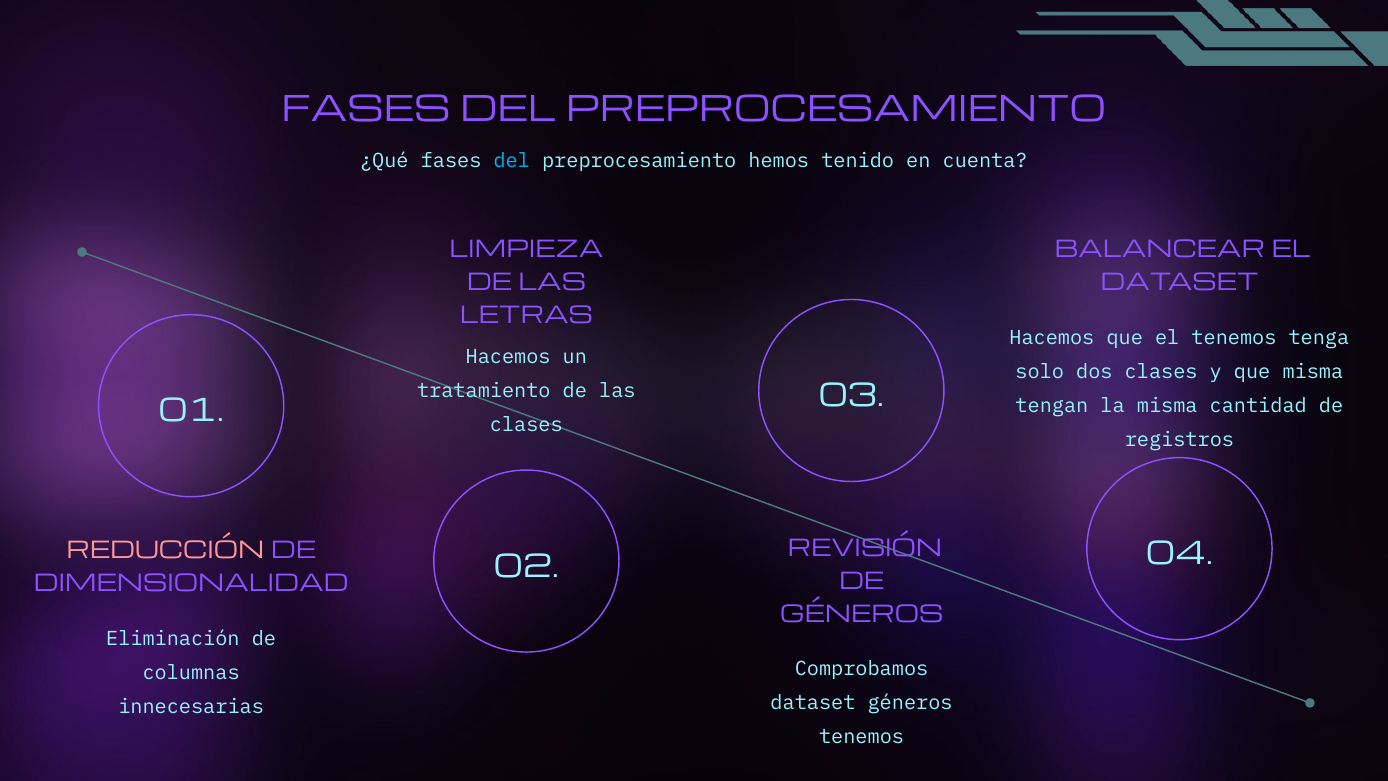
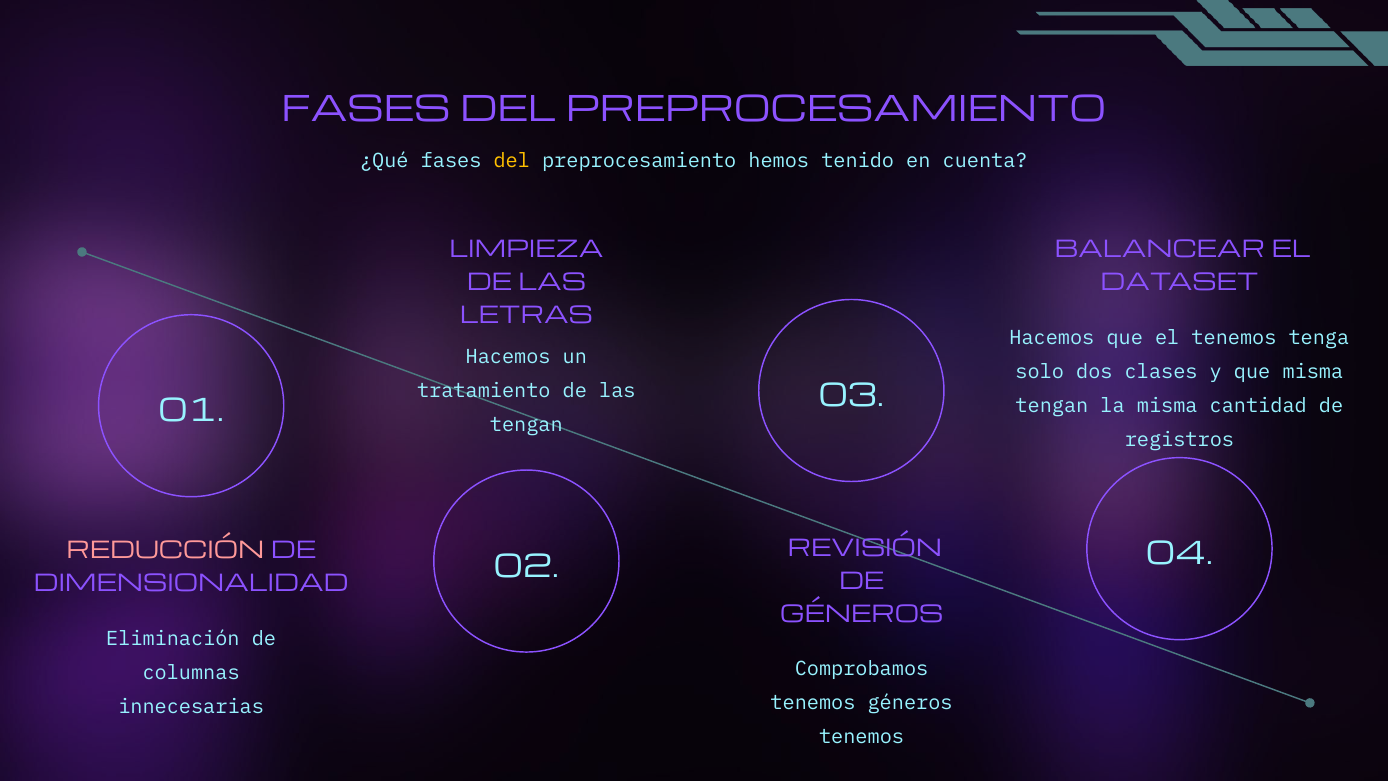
del at (512, 161) colour: light blue -> yellow
clases at (526, 424): clases -> tengan
dataset at (813, 703): dataset -> tenemos
